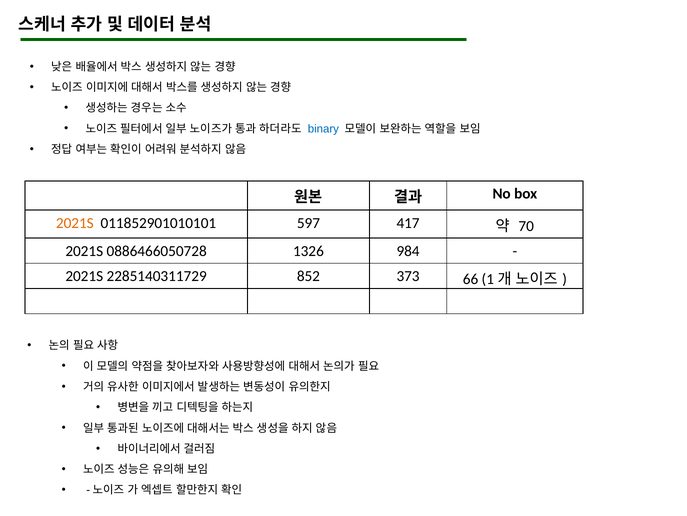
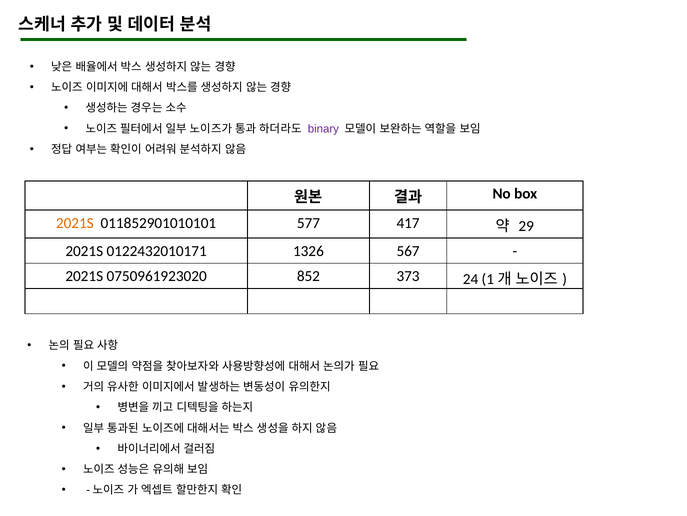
binary colour: blue -> purple
597: 597 -> 577
70: 70 -> 29
0886466050728: 0886466050728 -> 0122432010171
984: 984 -> 567
2285140311729: 2285140311729 -> 0750961923020
66: 66 -> 24
